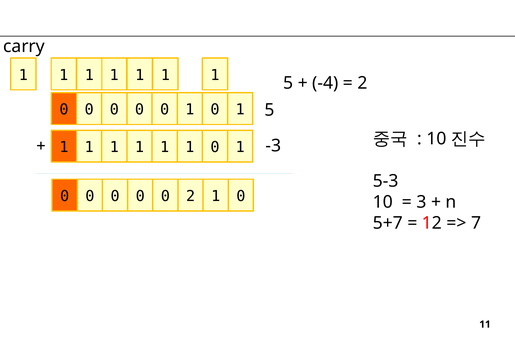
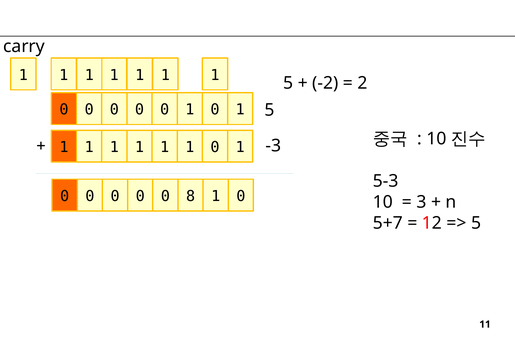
-4: -4 -> -2
0 2: 2 -> 8
7 at (476, 223): 7 -> 5
